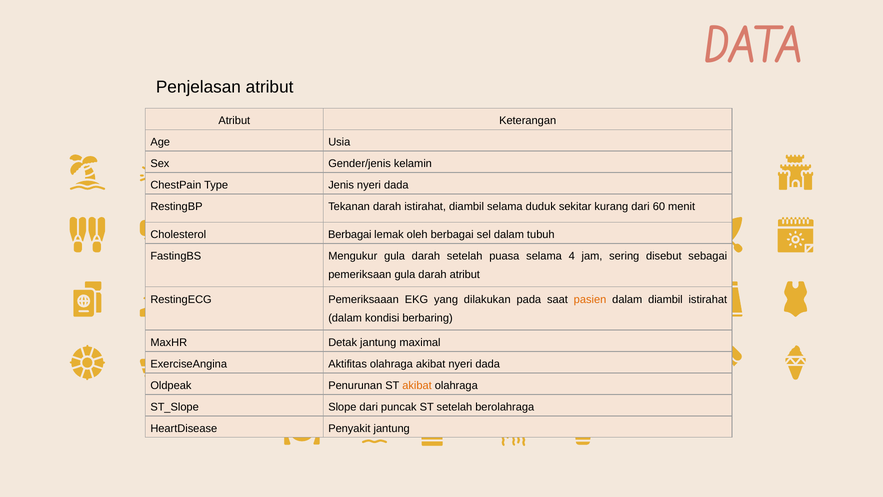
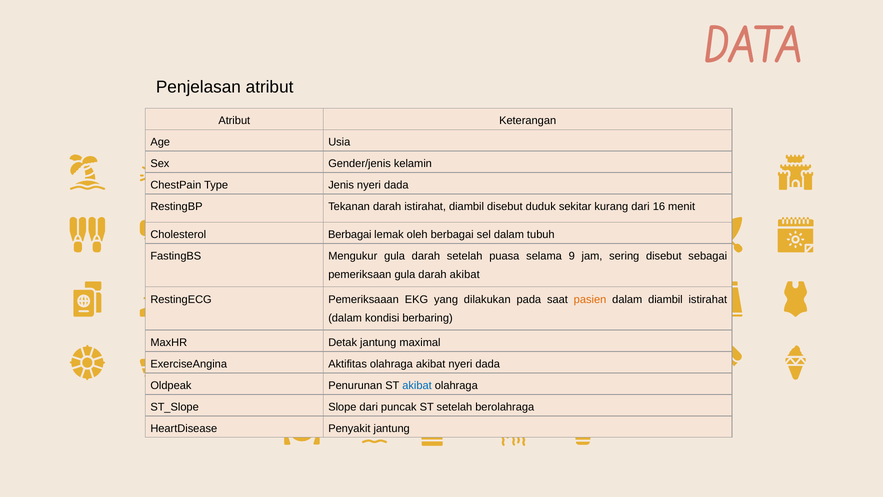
diambil selama: selama -> disebut
60: 60 -> 16
4: 4 -> 9
darah atribut: atribut -> akibat
akibat at (417, 385) colour: orange -> blue
